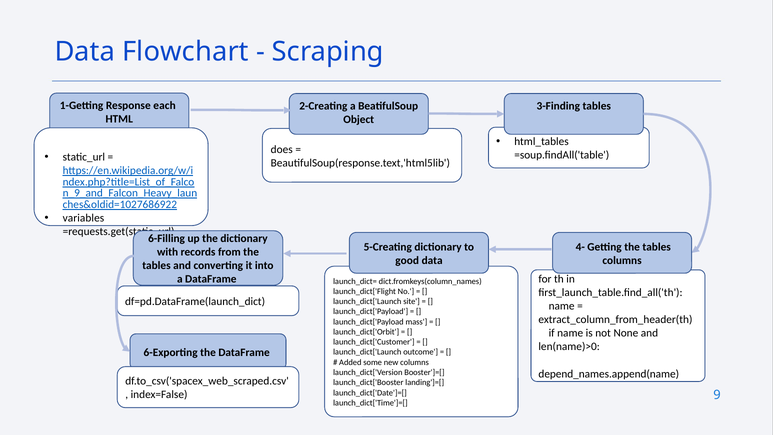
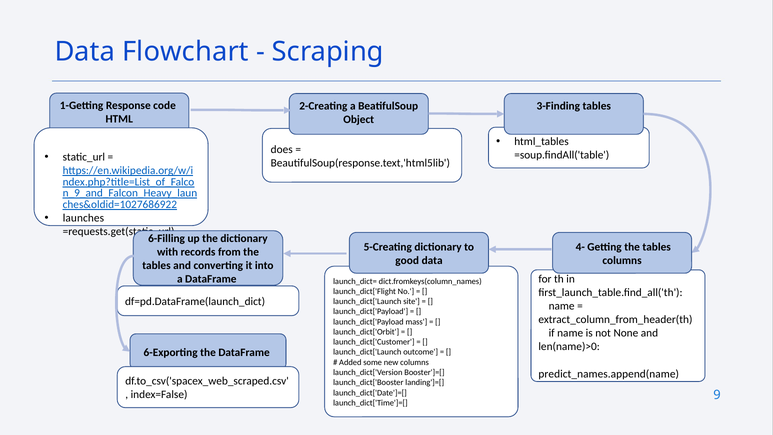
each: each -> code
variables: variables -> launches
depend_names.append(name: depend_names.append(name -> predict_names.append(name
